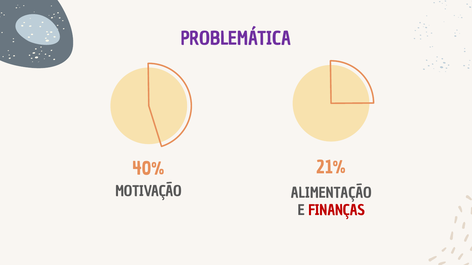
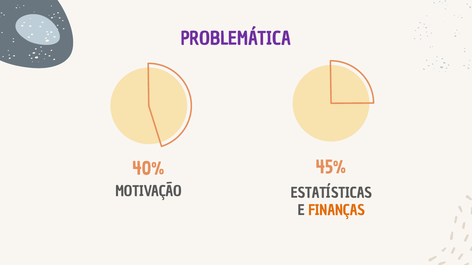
21%: 21% -> 45%
ALIMENTAÇÃO: ALIMENTAÇÃO -> ESTATÍSTICAS
FINANÇAS colour: red -> orange
